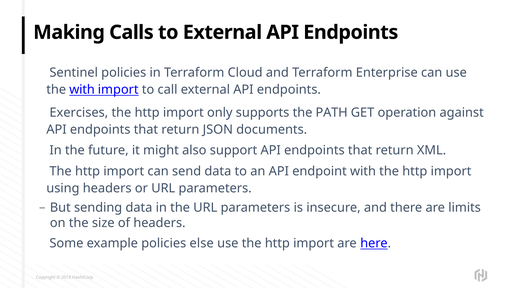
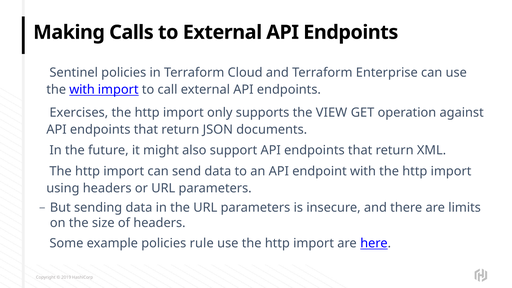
PATH: PATH -> VIEW
else: else -> rule
